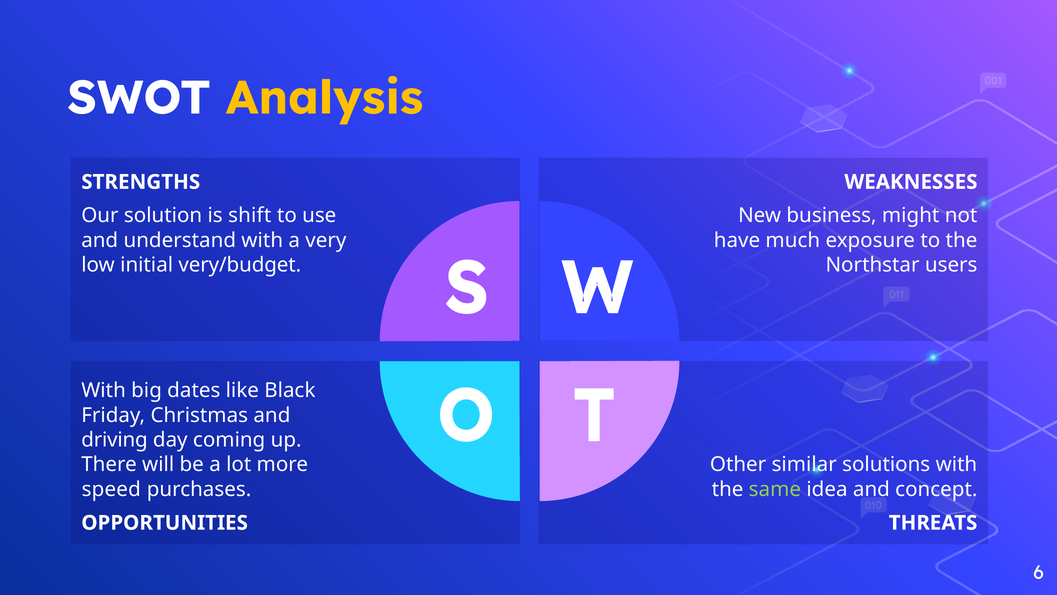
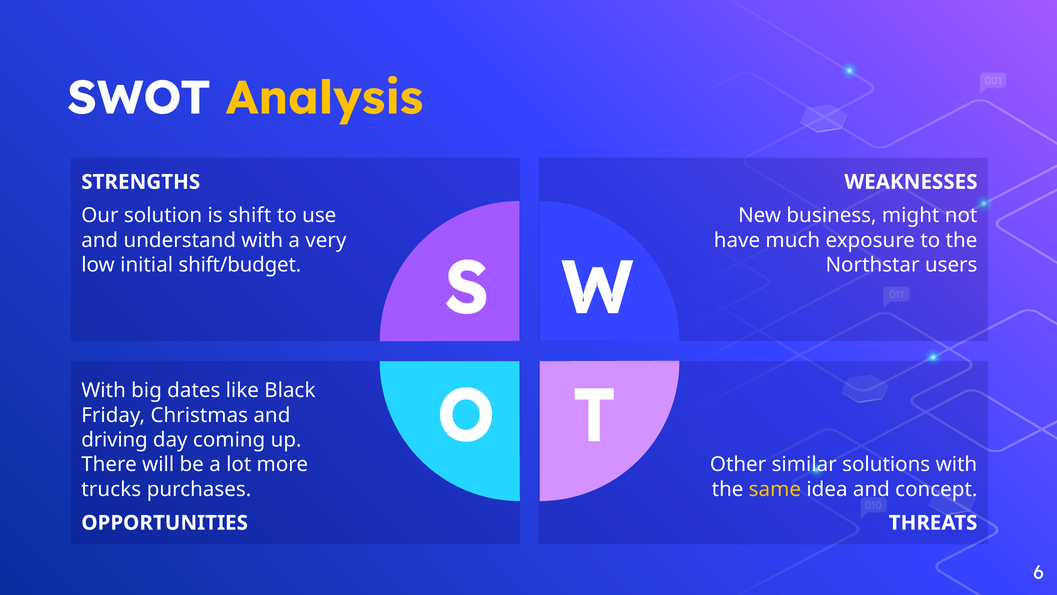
very/budget: very/budget -> shift/budget
speed: speed -> trucks
same colour: light green -> yellow
